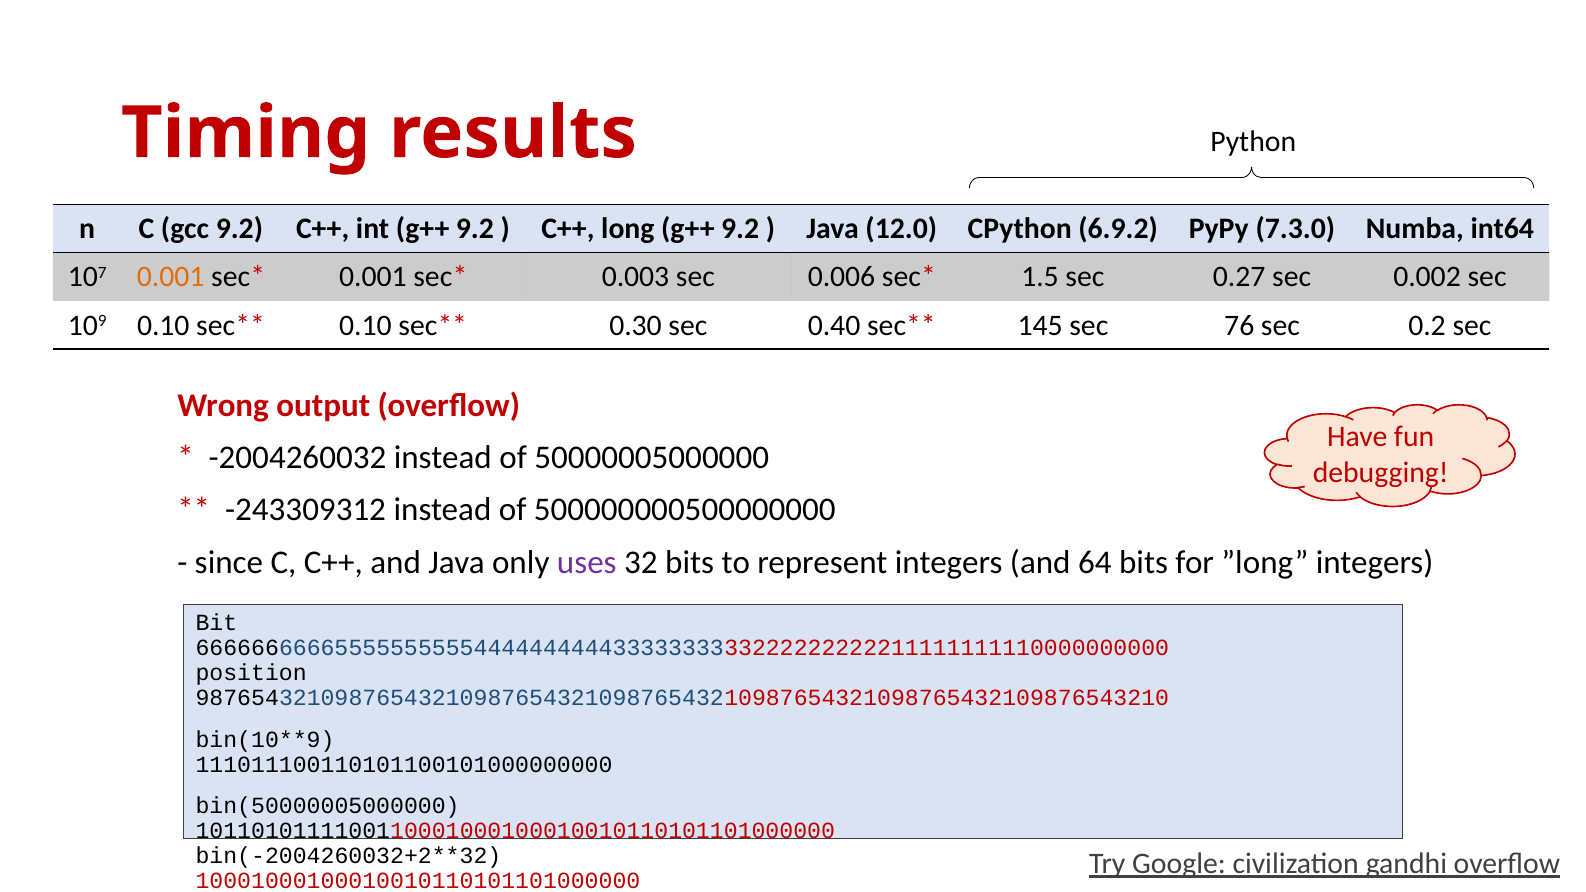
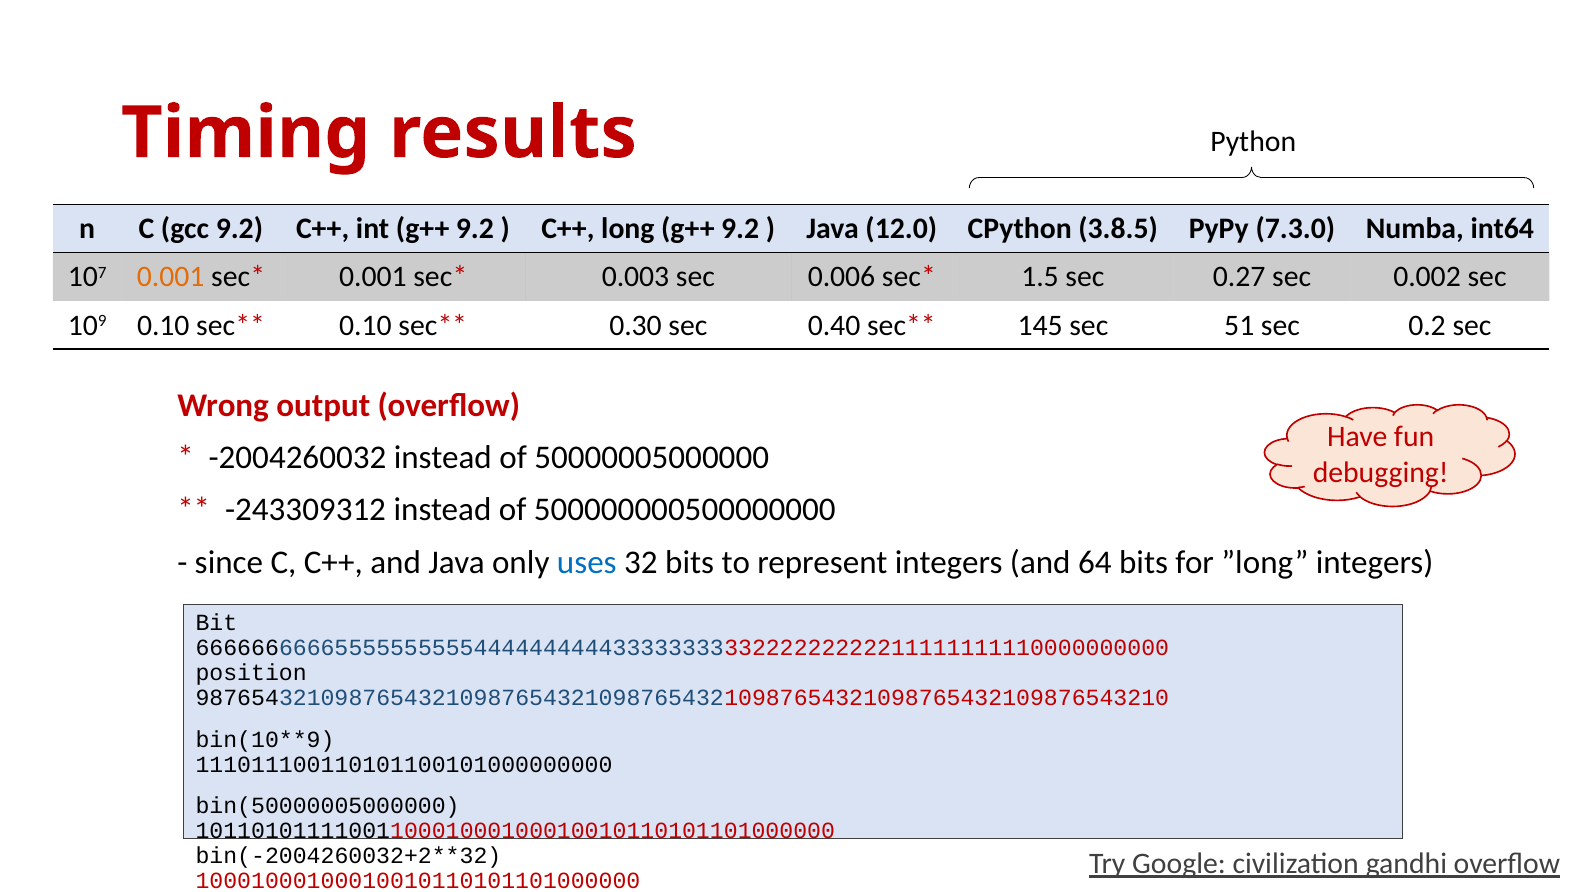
6.9.2: 6.9.2 -> 3.8.5
76: 76 -> 51
uses colour: purple -> blue
